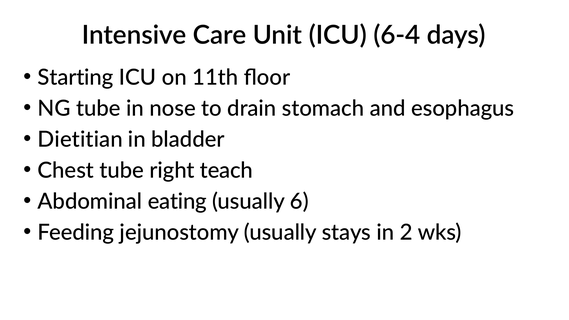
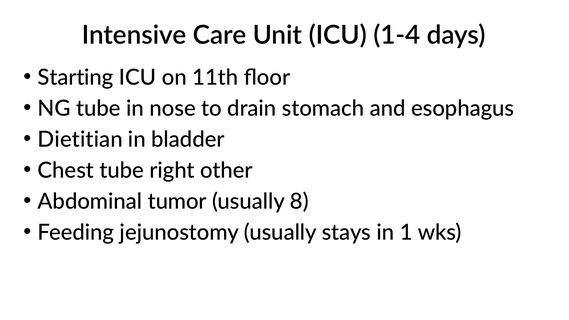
6-4: 6-4 -> 1-4
teach: teach -> other
eating: eating -> tumor
6: 6 -> 8
2: 2 -> 1
